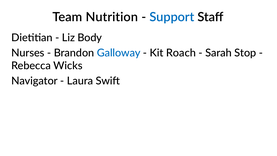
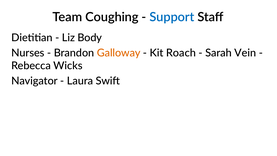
Nutrition: Nutrition -> Coughing
Galloway colour: blue -> orange
Stop: Stop -> Vein
